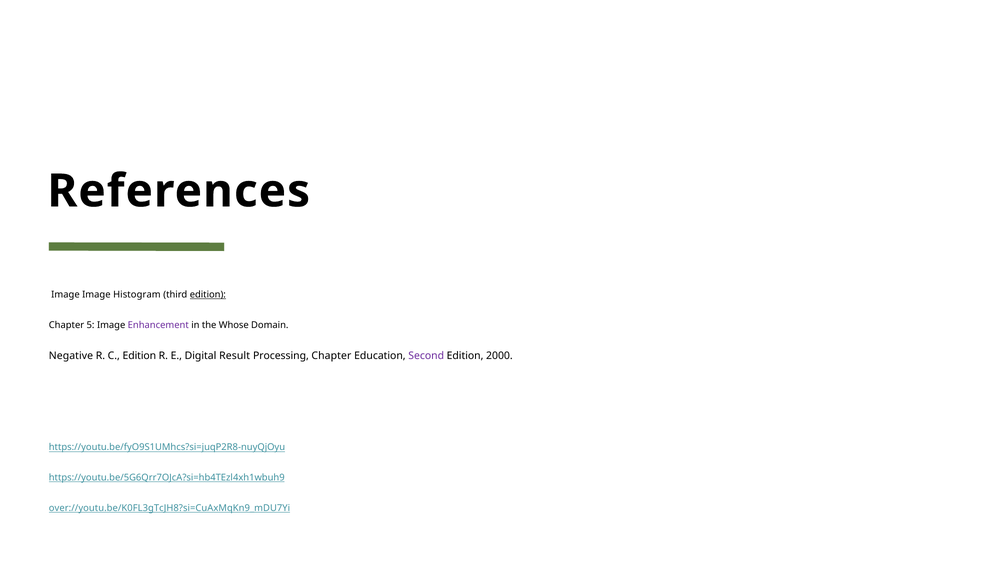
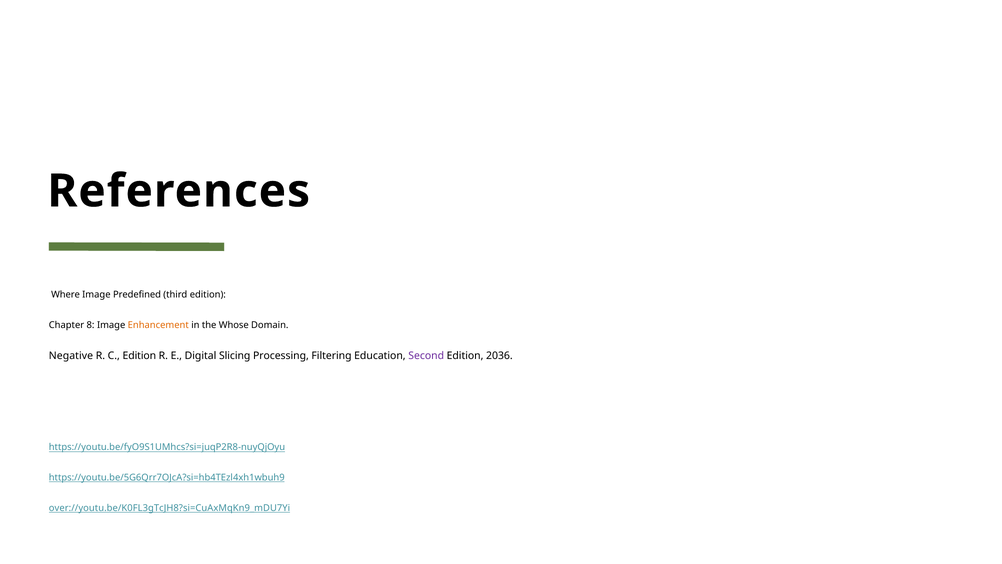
Image at (65, 294): Image -> Where
Histogram: Histogram -> Predefined
edition at (208, 294) underline: present -> none
5: 5 -> 8
Enhancement colour: purple -> orange
Result: Result -> Slicing
Processing Chapter: Chapter -> Filtering
2000: 2000 -> 2036
